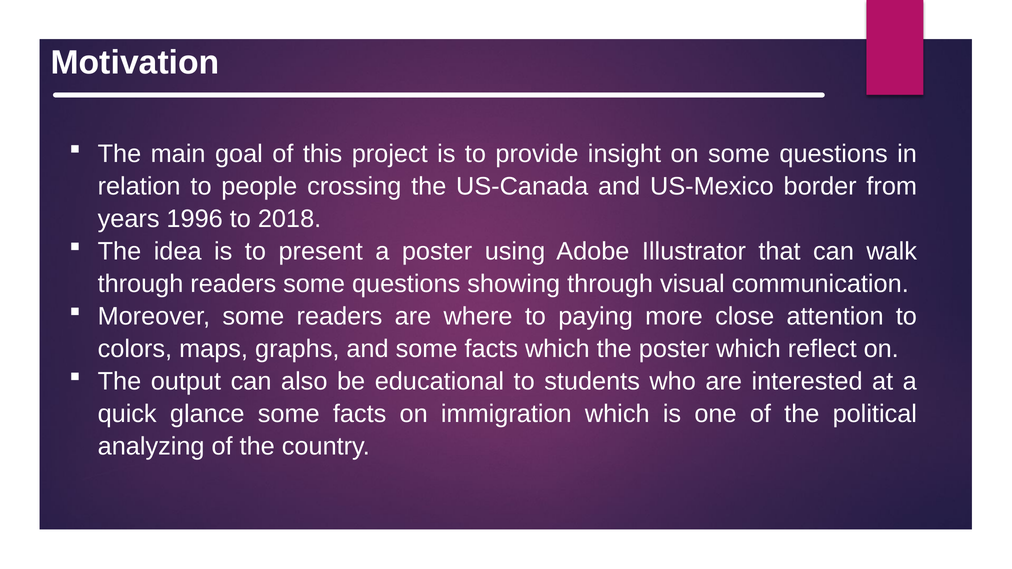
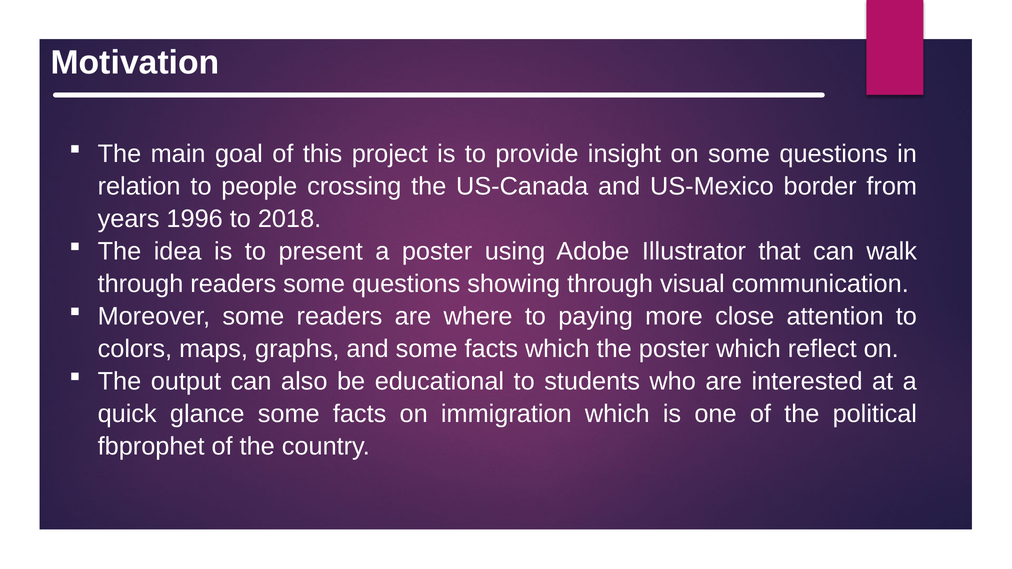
analyzing: analyzing -> fbprophet
